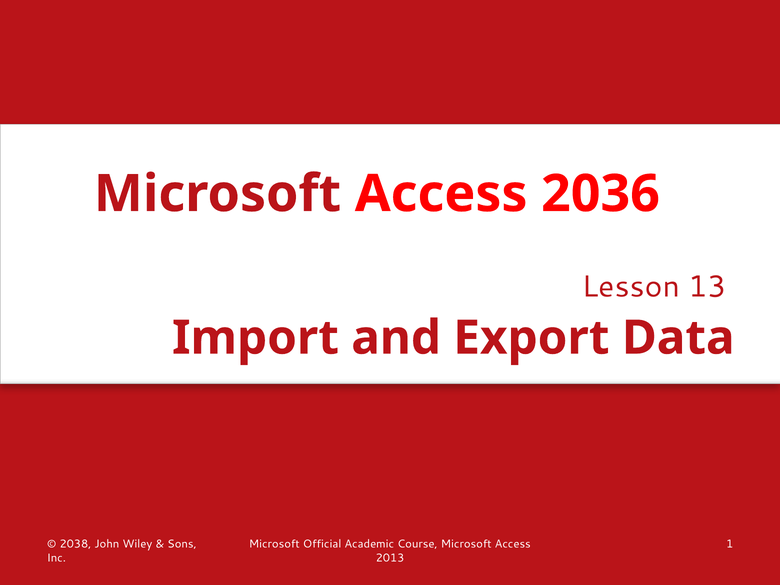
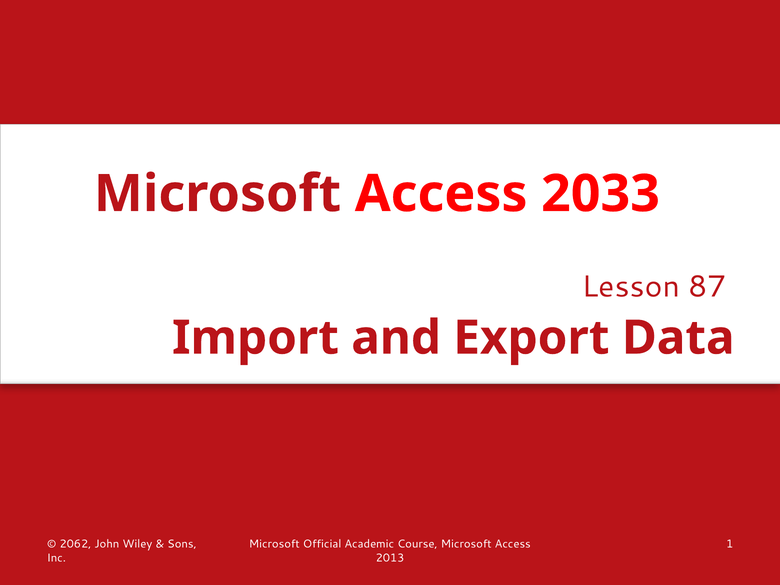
2036: 2036 -> 2033
13: 13 -> 87
2038: 2038 -> 2062
